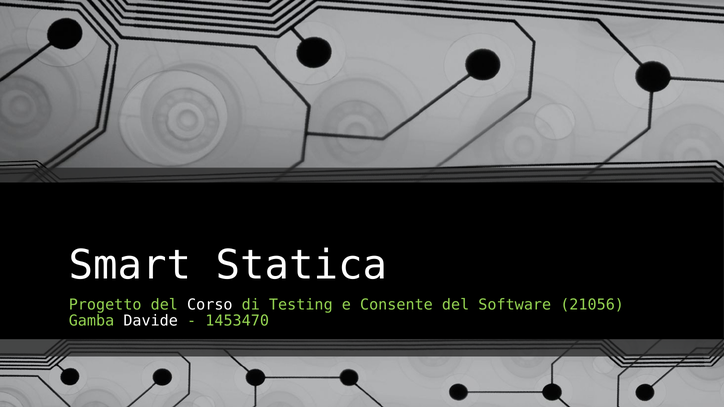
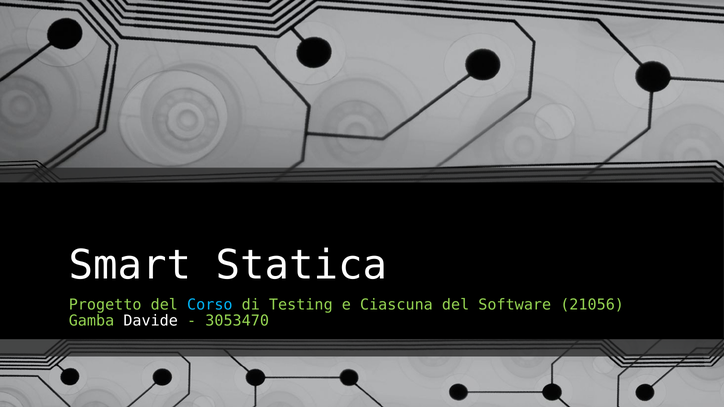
Corso colour: white -> light blue
Consente: Consente -> Ciascuna
1453470: 1453470 -> 3053470
